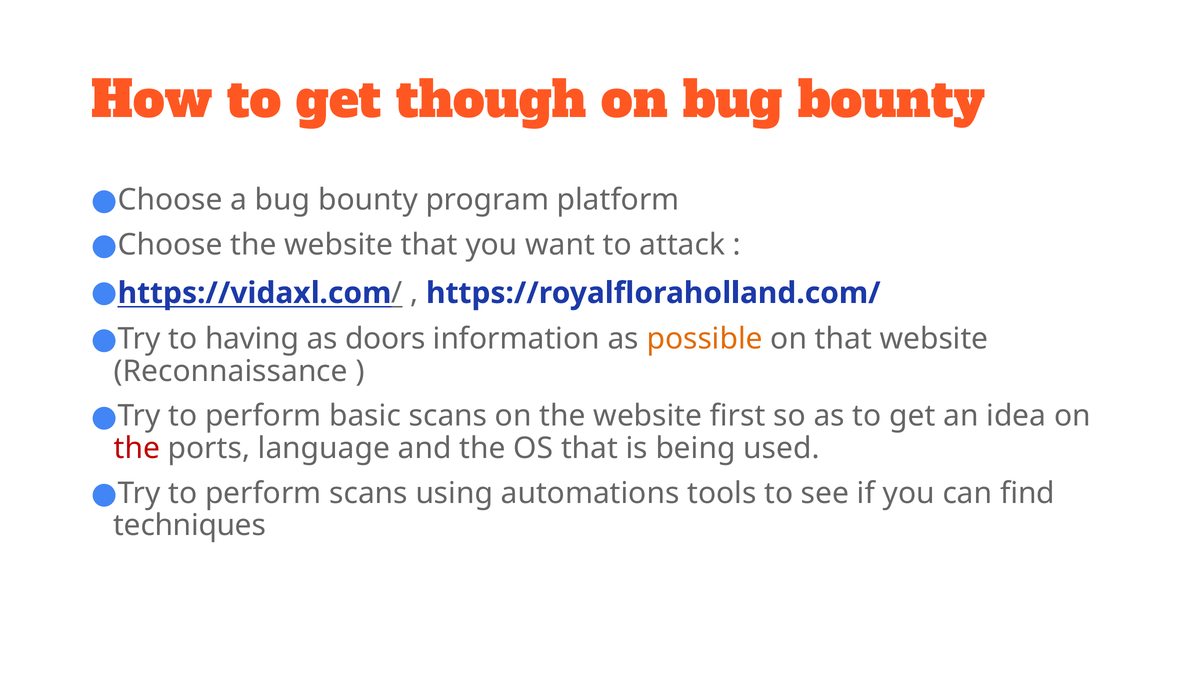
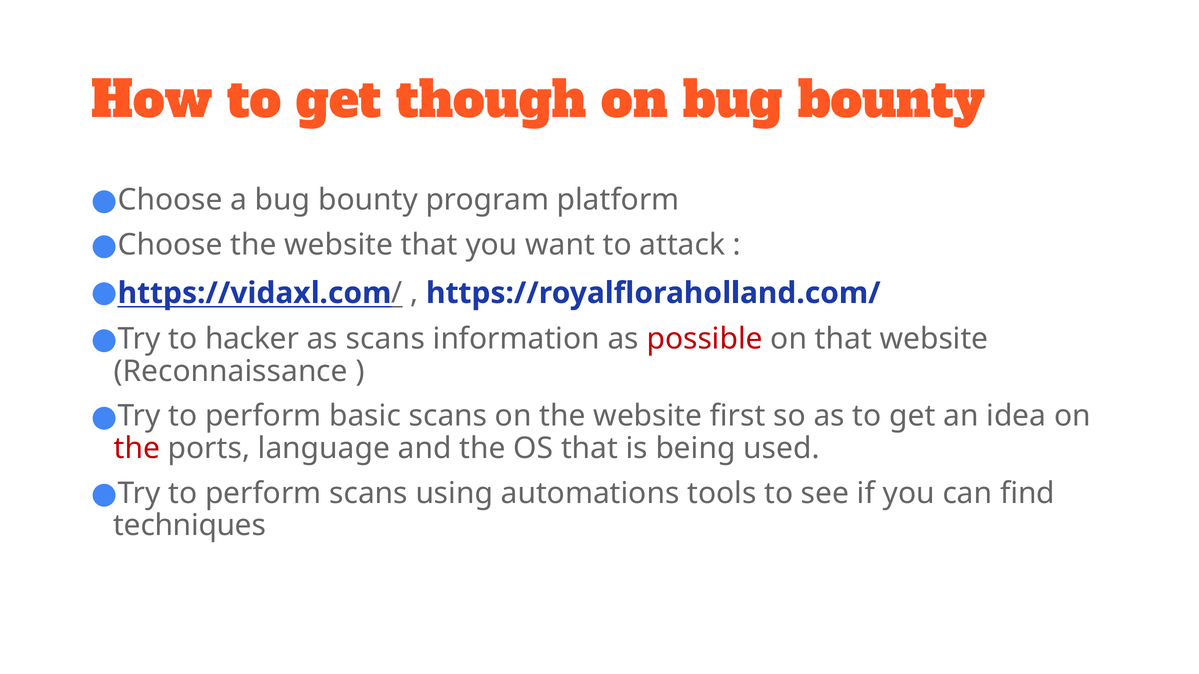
having: having -> hacker
as doors: doors -> scans
possible colour: orange -> red
